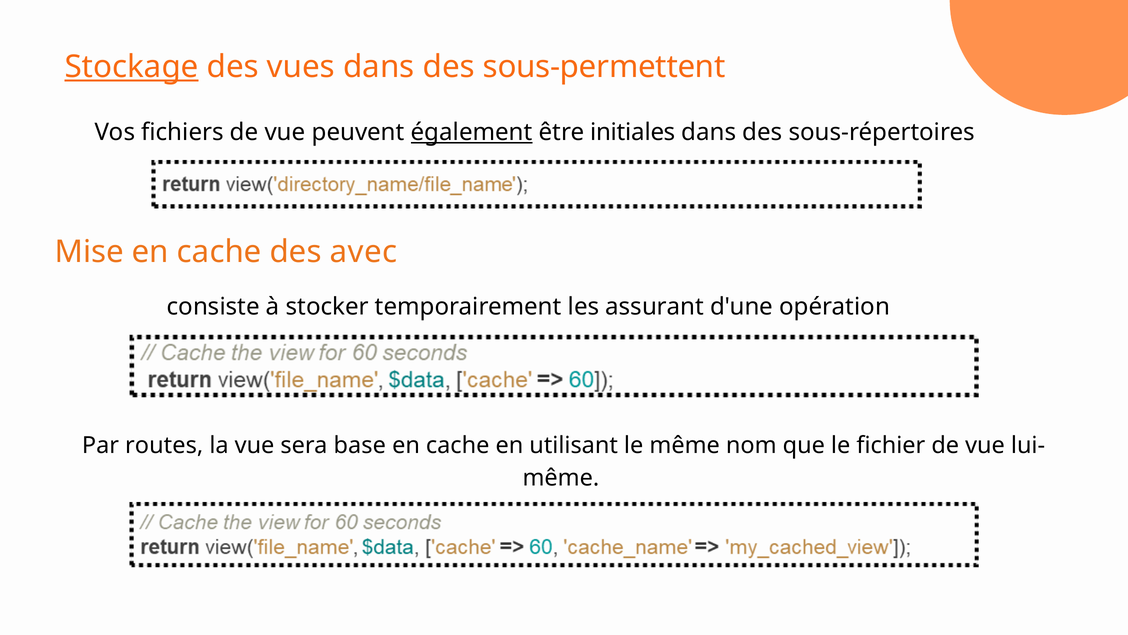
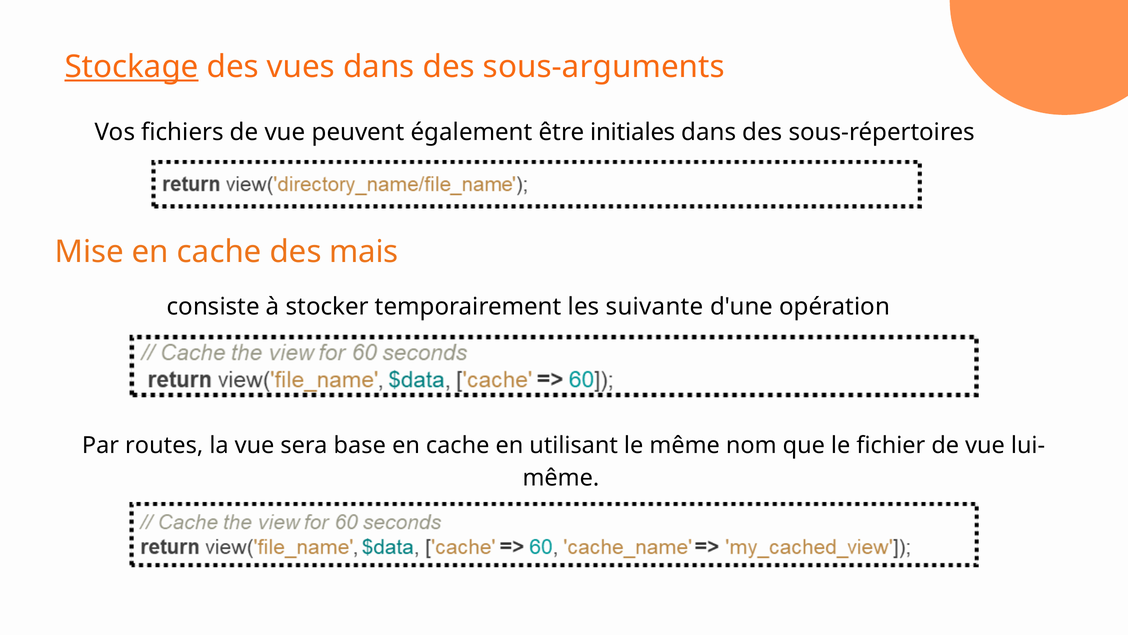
sous-permettent: sous-permettent -> sous-arguments
également underline: present -> none
avec: avec -> mais
assurant: assurant -> suivante
